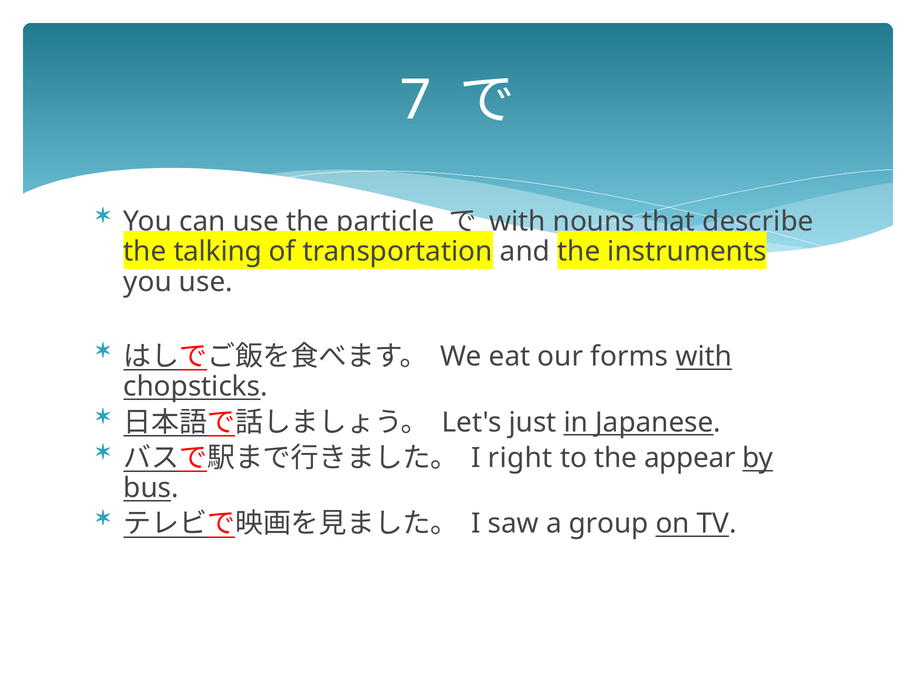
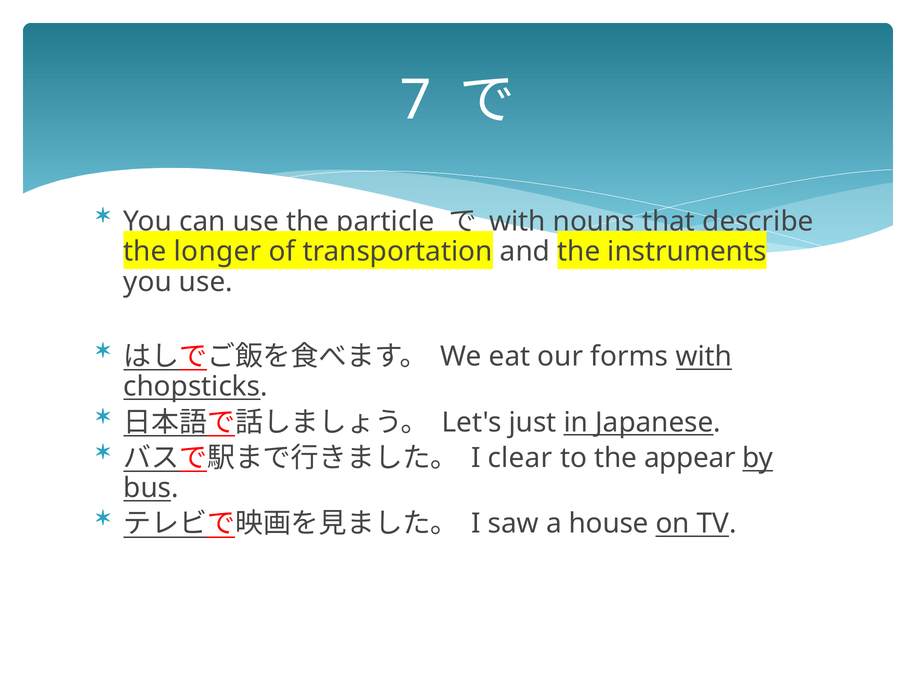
talking: talking -> longer
right: right -> clear
group: group -> house
